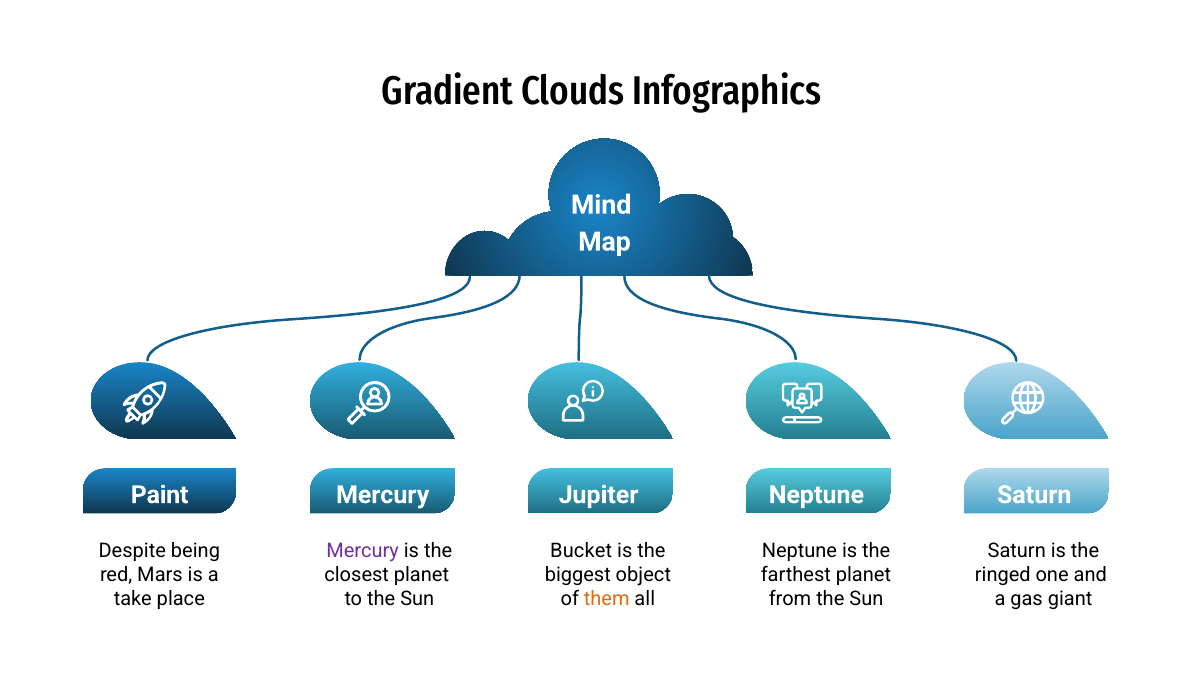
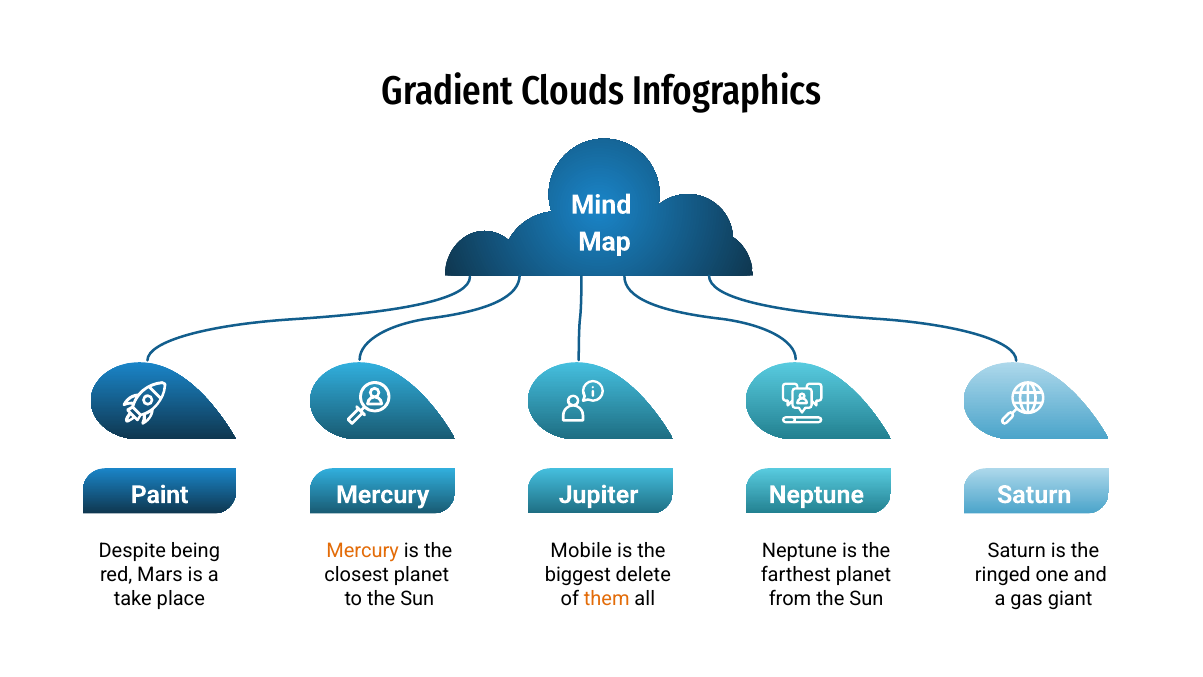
Mercury at (363, 550) colour: purple -> orange
Bucket: Bucket -> Mobile
object: object -> delete
